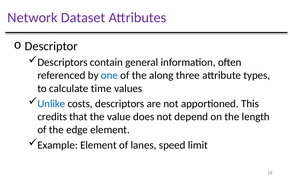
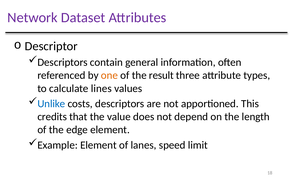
one colour: blue -> orange
along: along -> result
time: time -> lines
